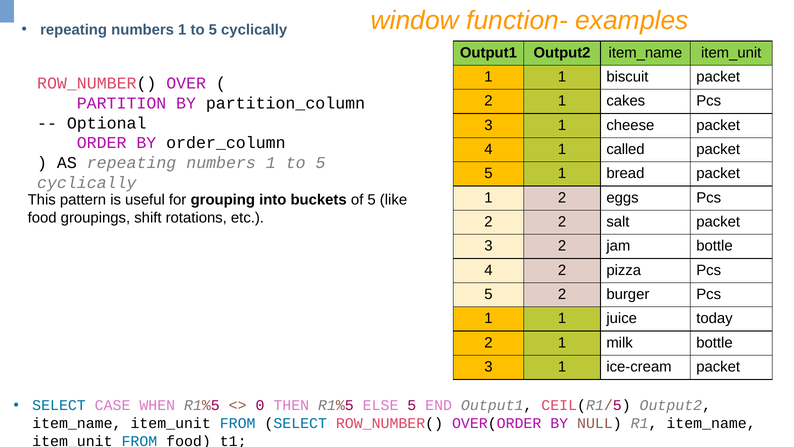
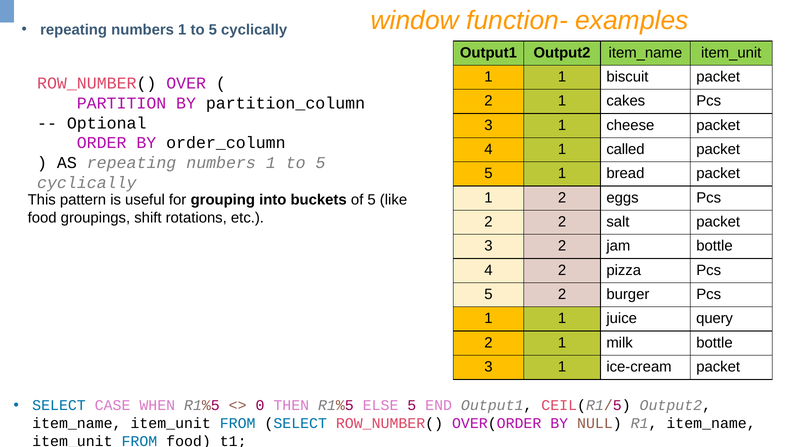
today: today -> query
